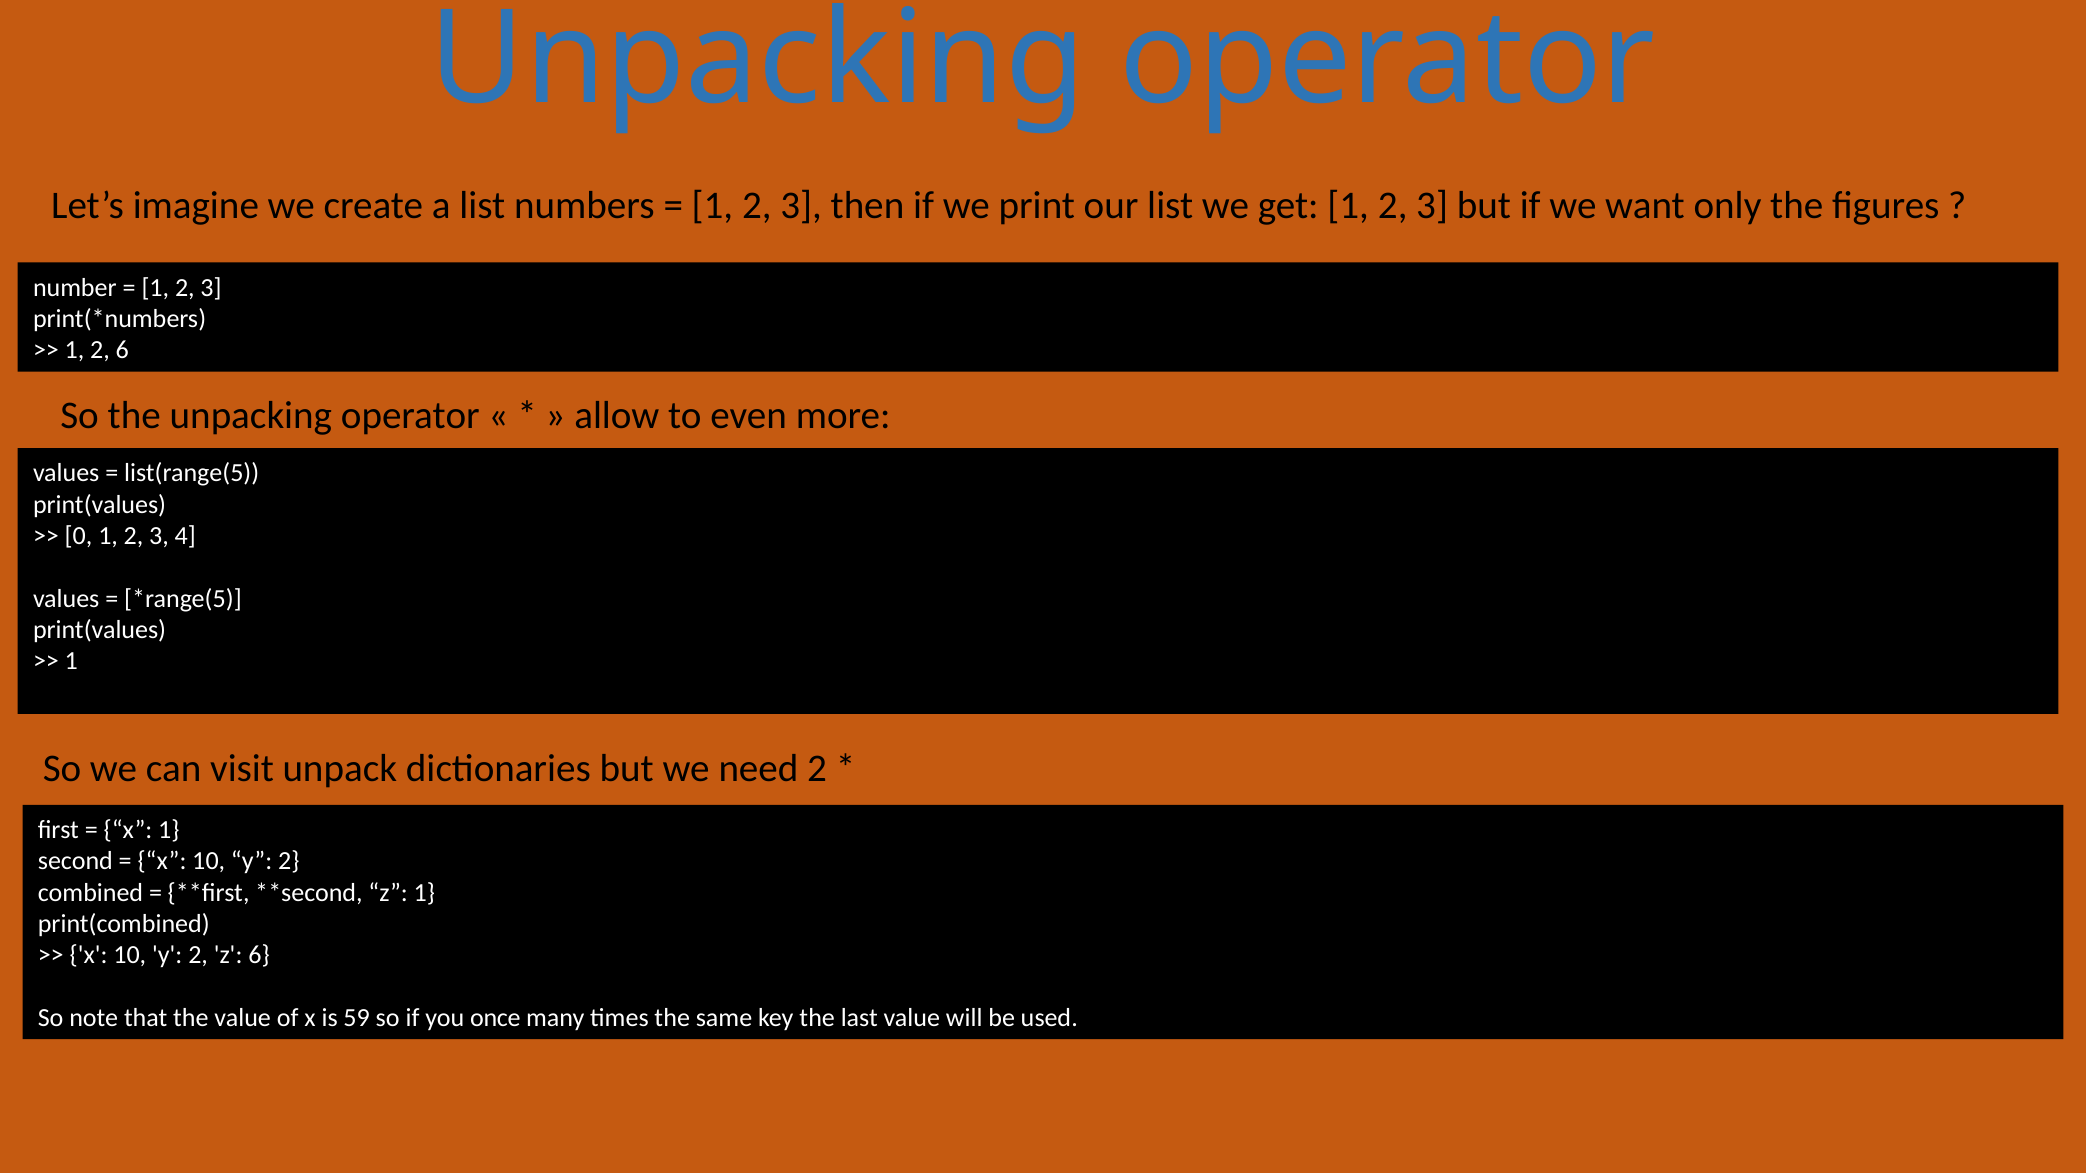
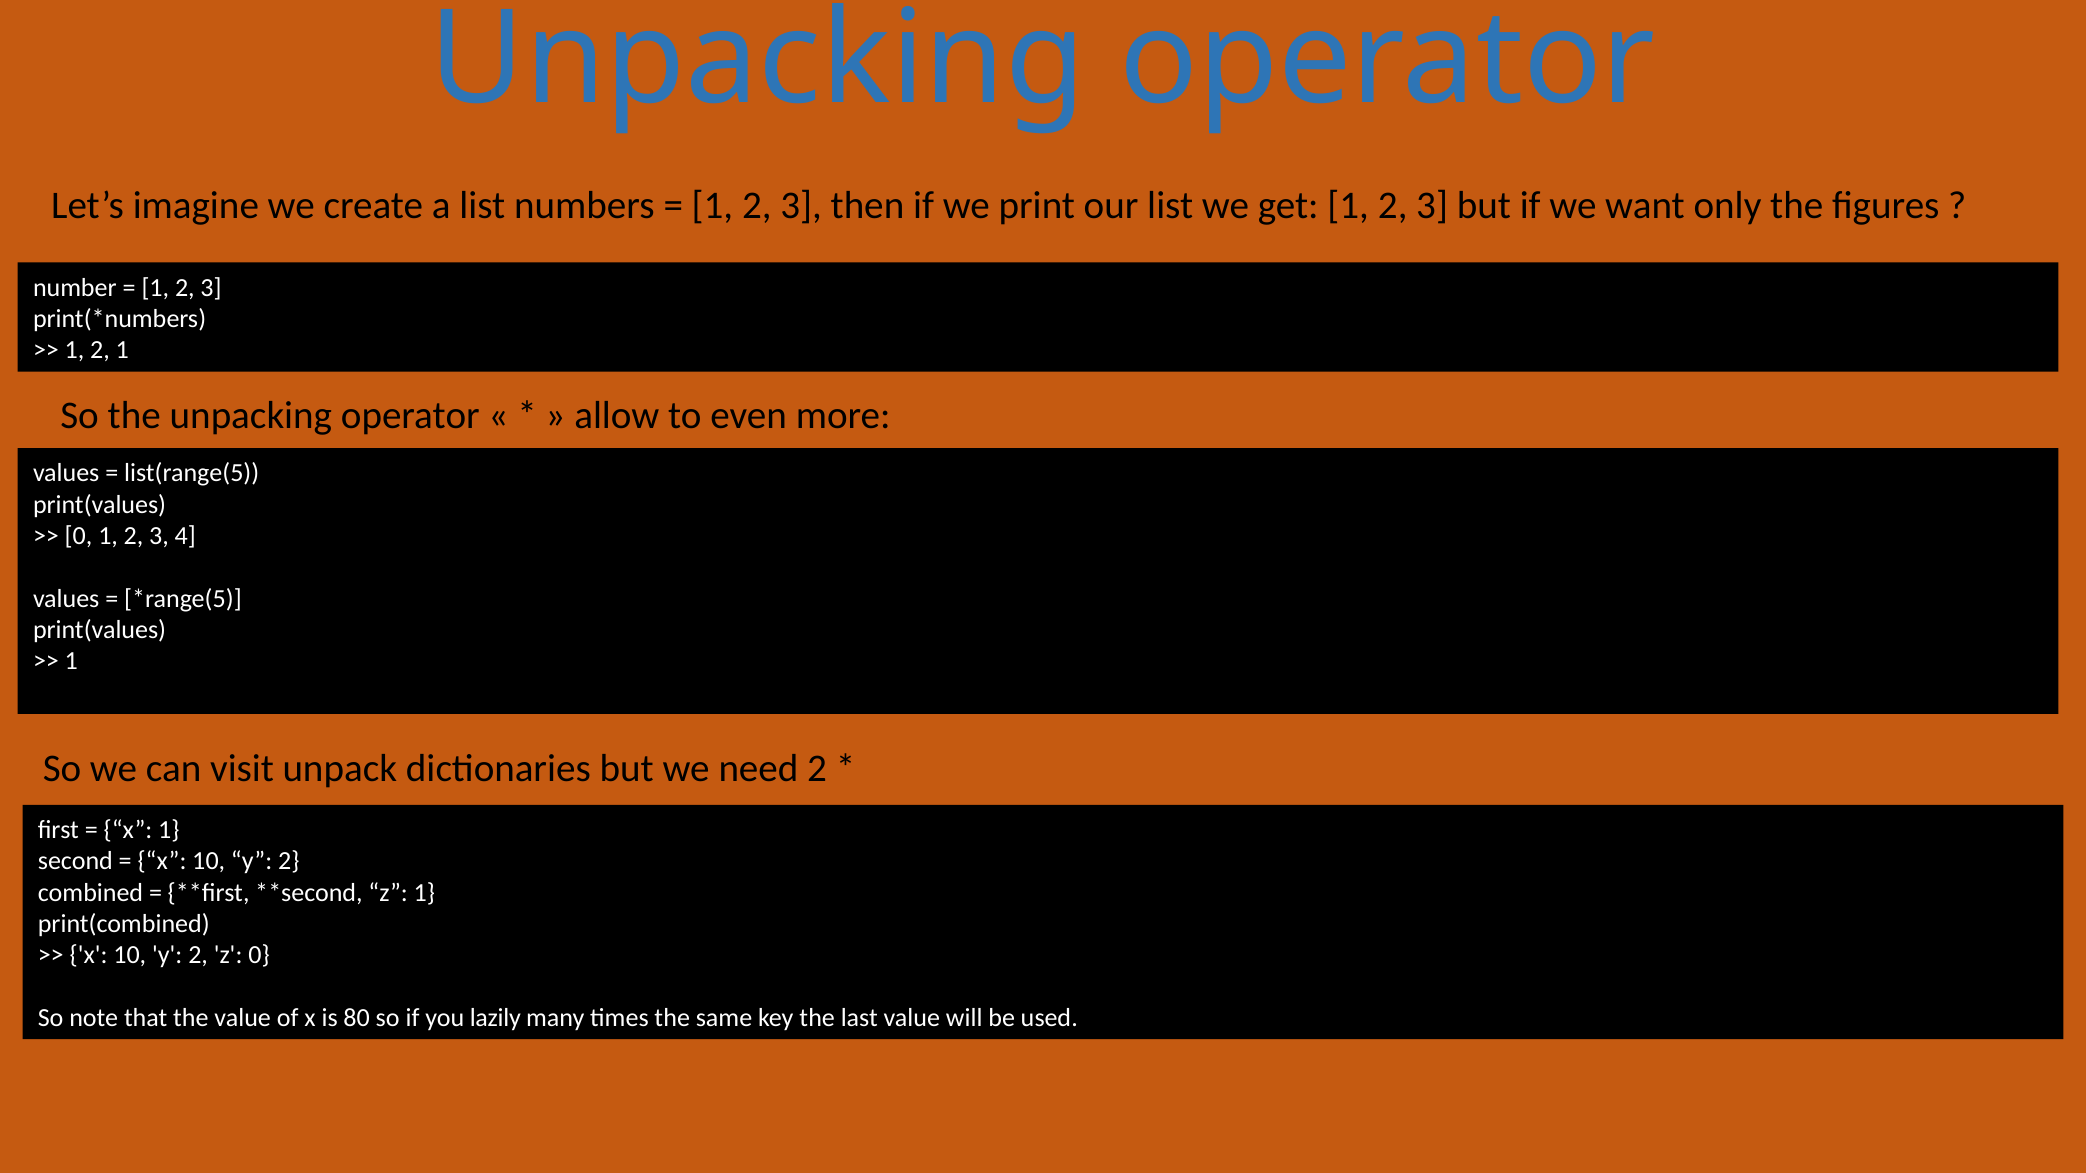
2 6: 6 -> 1
z 6: 6 -> 0
59: 59 -> 80
once: once -> lazily
